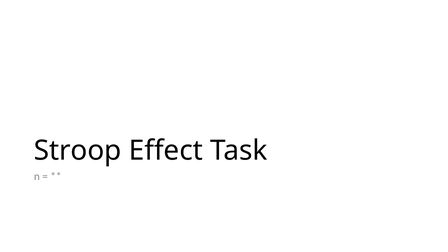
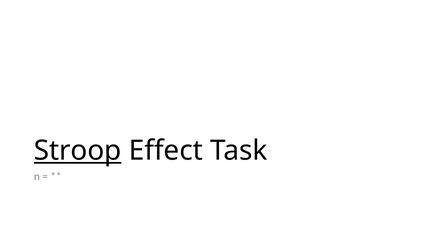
Stroop underline: none -> present
